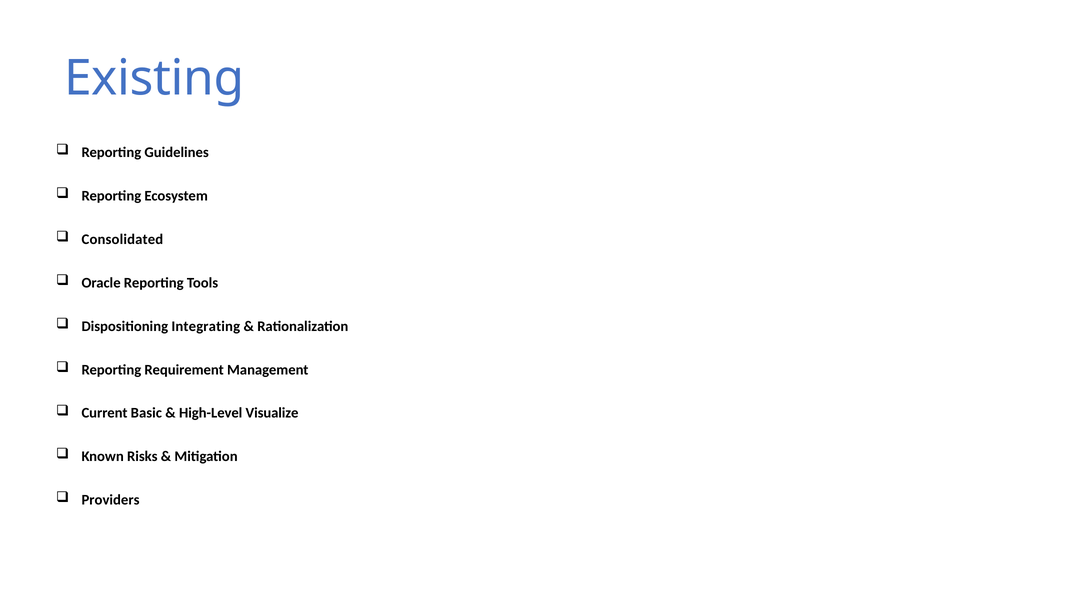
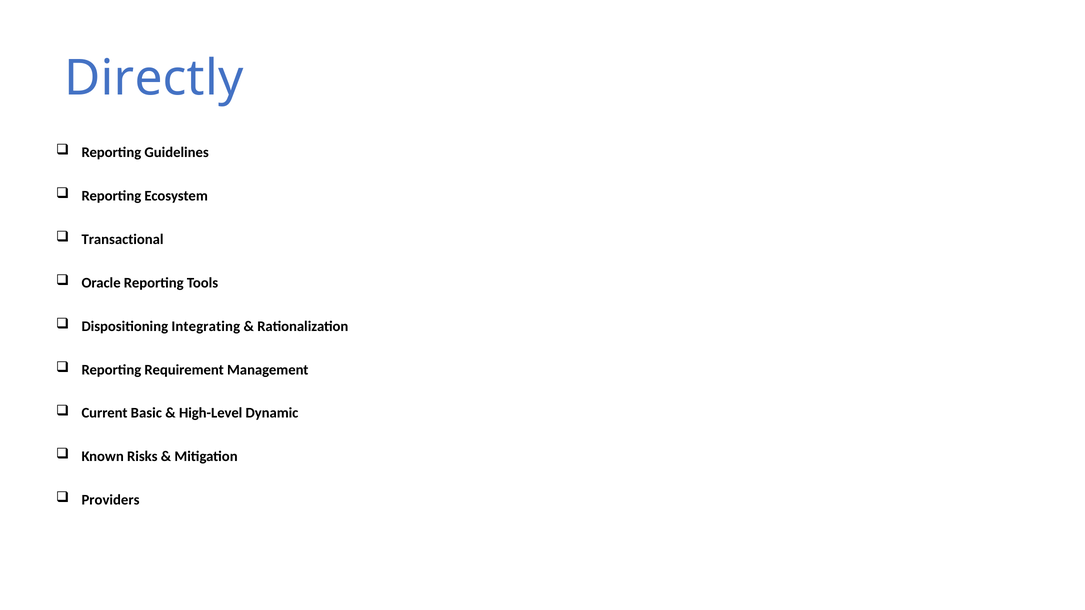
Existing: Existing -> Directly
Consolidated: Consolidated -> Transactional
Visualize: Visualize -> Dynamic
